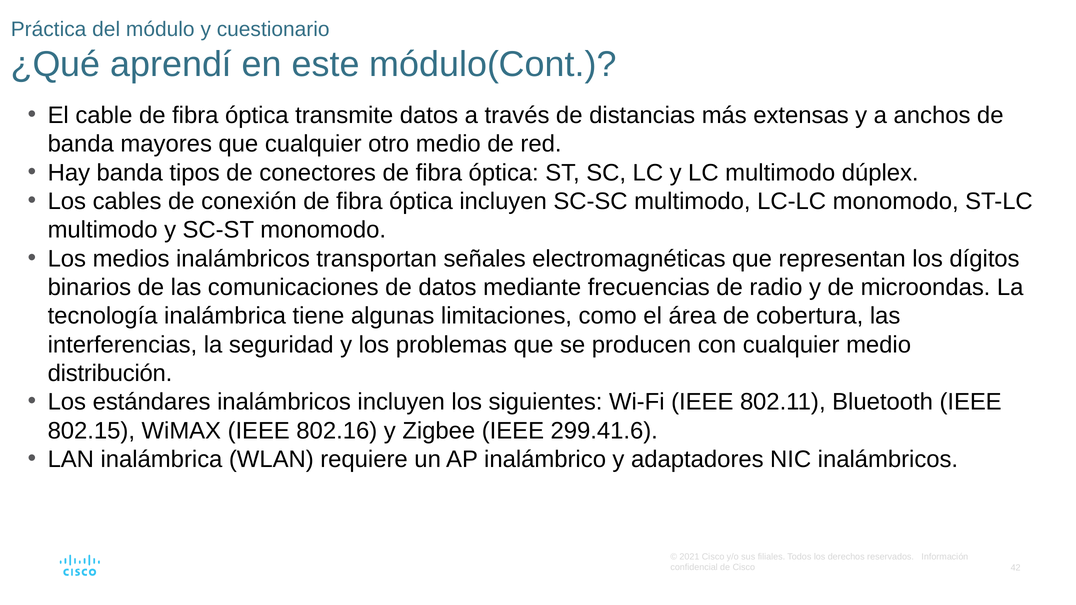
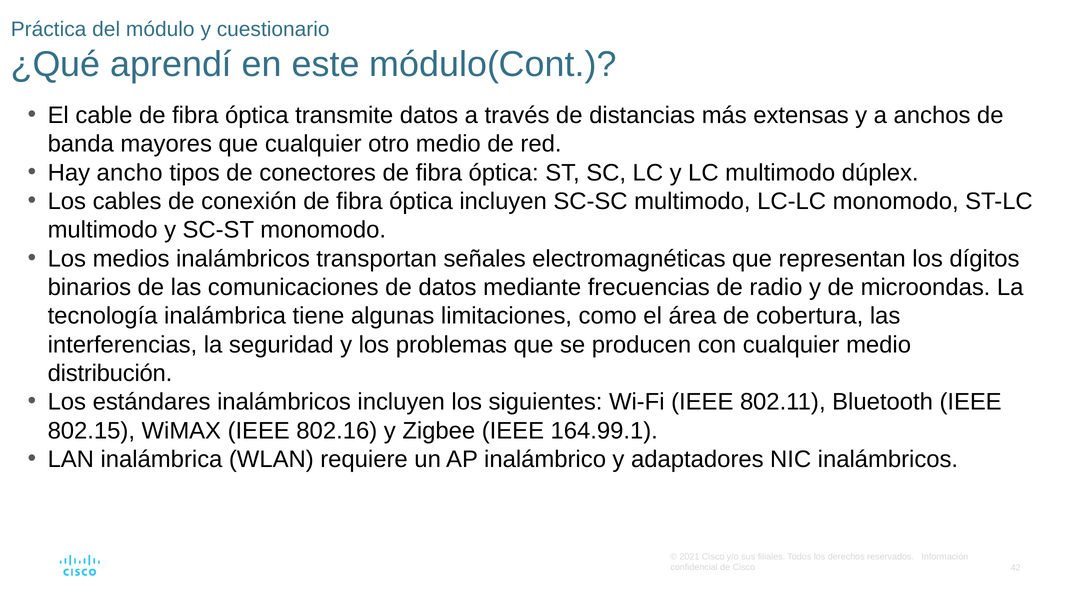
Hay banda: banda -> ancho
299.41.6: 299.41.6 -> 164.99.1
